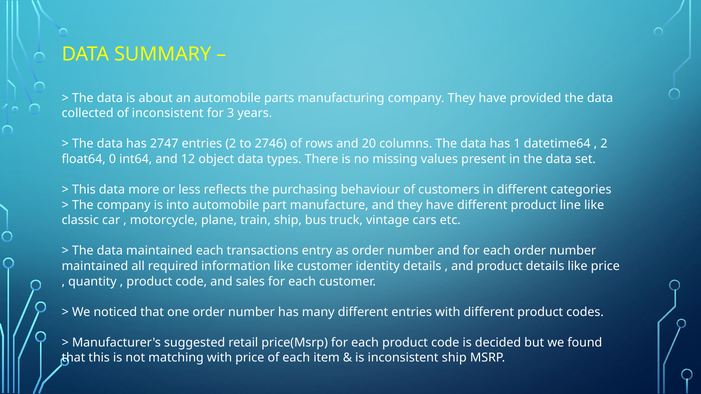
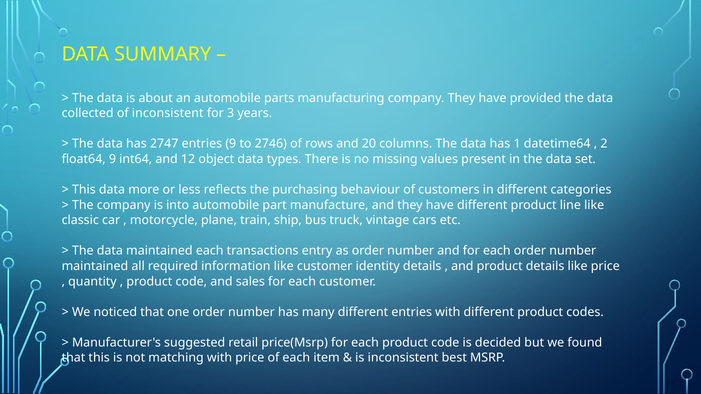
entries 2: 2 -> 9
float64 0: 0 -> 9
inconsistent ship: ship -> best
